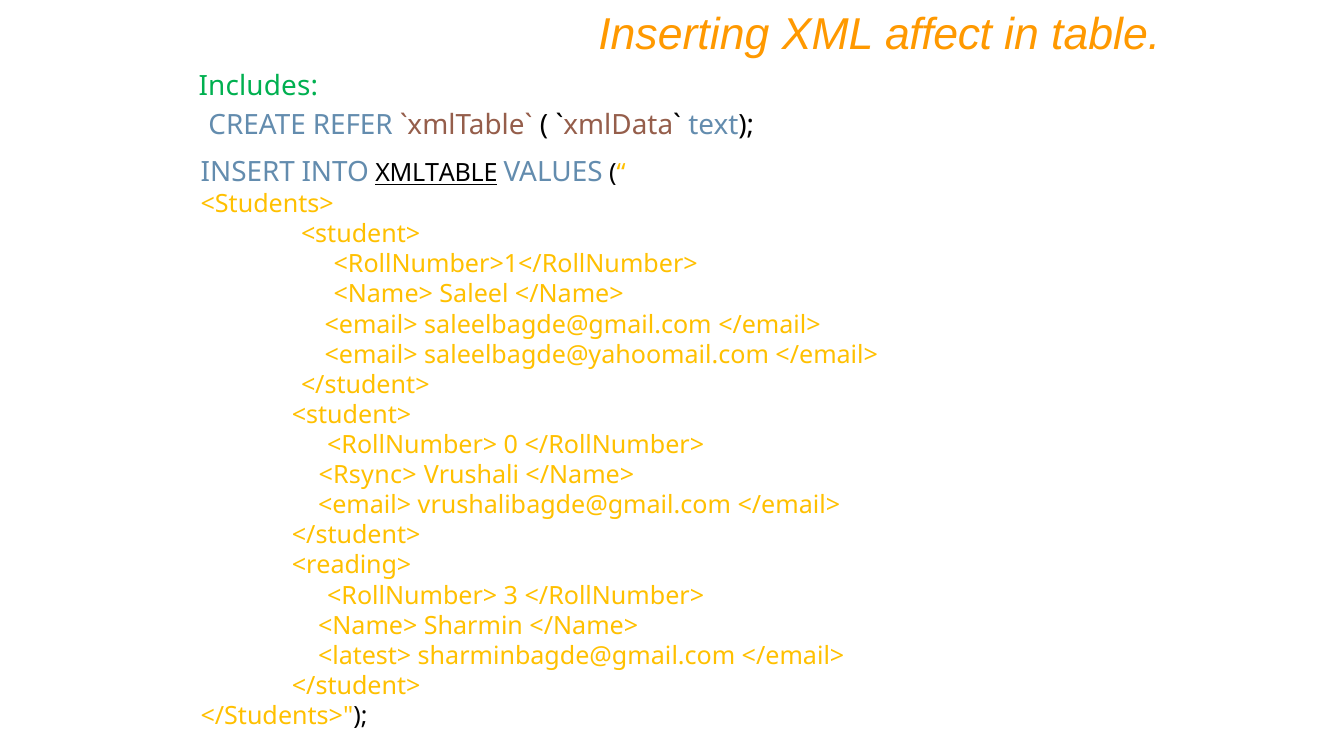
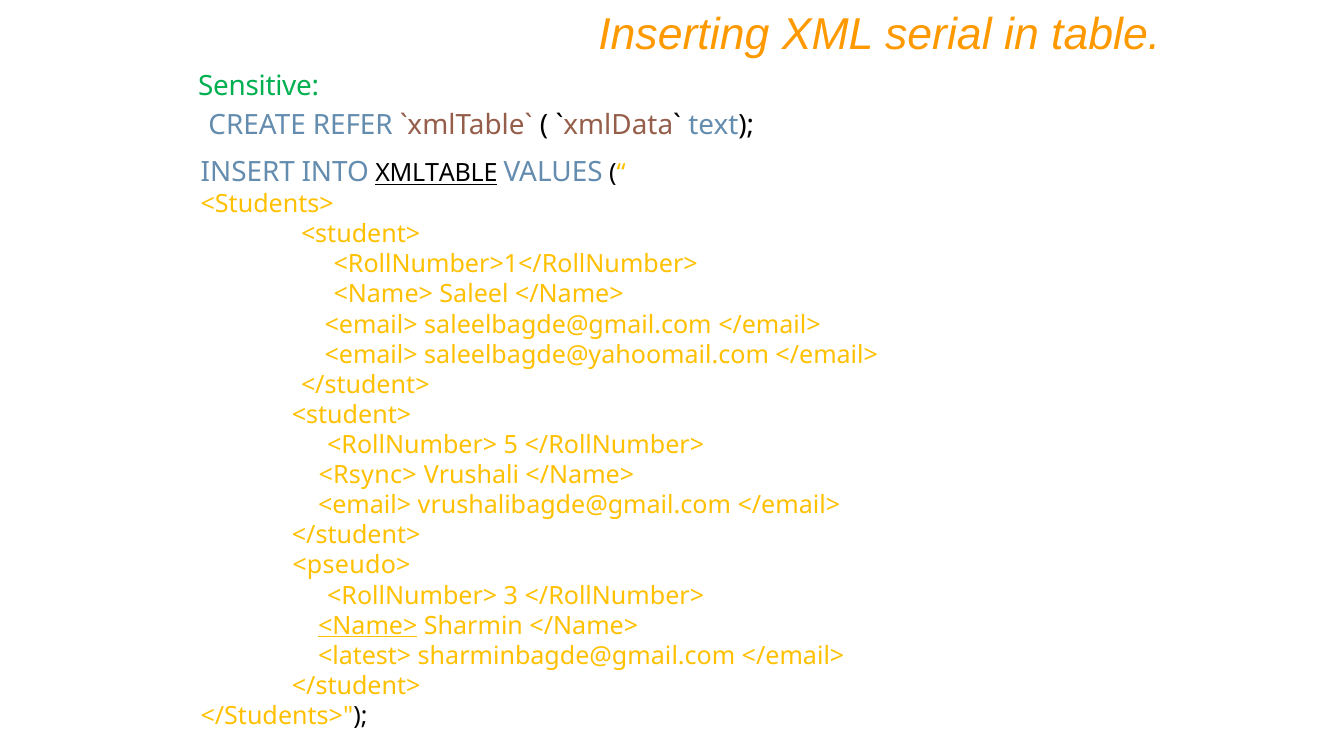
affect: affect -> serial
Includes: Includes -> Sensitive
0: 0 -> 5
<reading>: <reading> -> <pseudo>
<Name> at (368, 626) underline: none -> present
